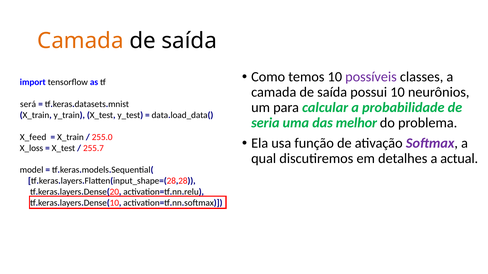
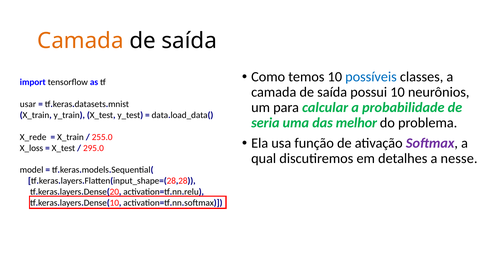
possíveis colour: purple -> blue
será: será -> usar
X_feed: X_feed -> X_rede
255.7: 255.7 -> 295.0
actual: actual -> nesse
